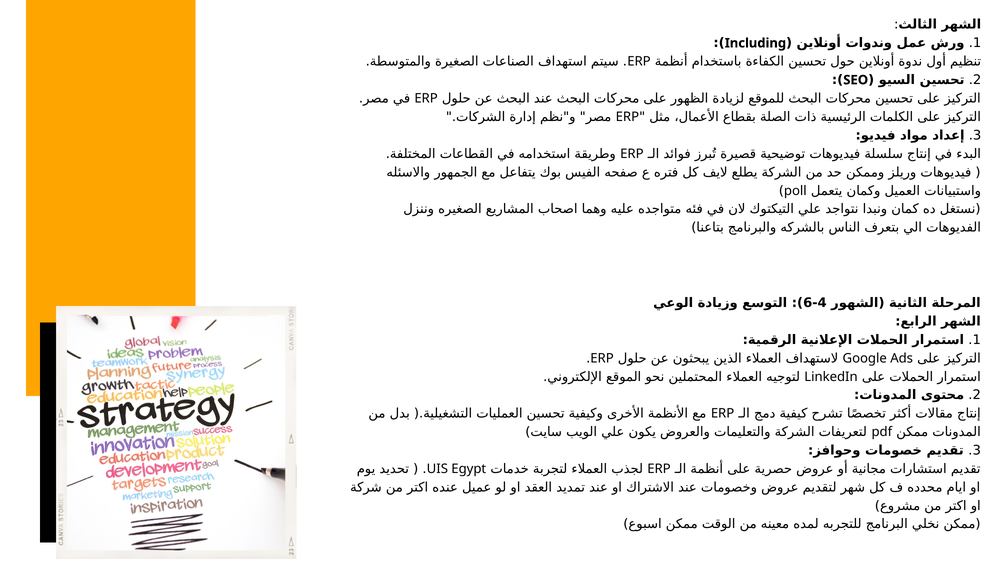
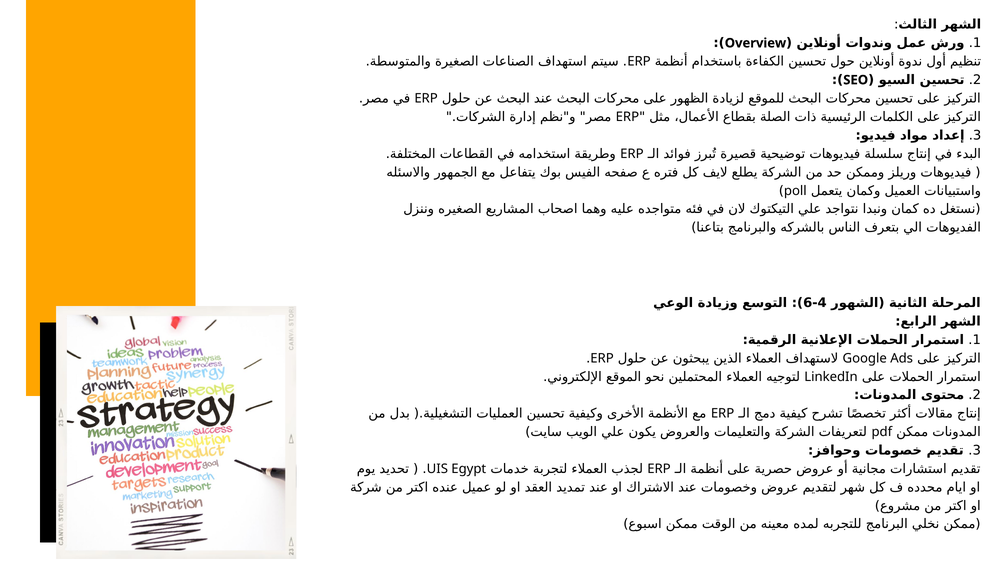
Including: Including -> Overview
